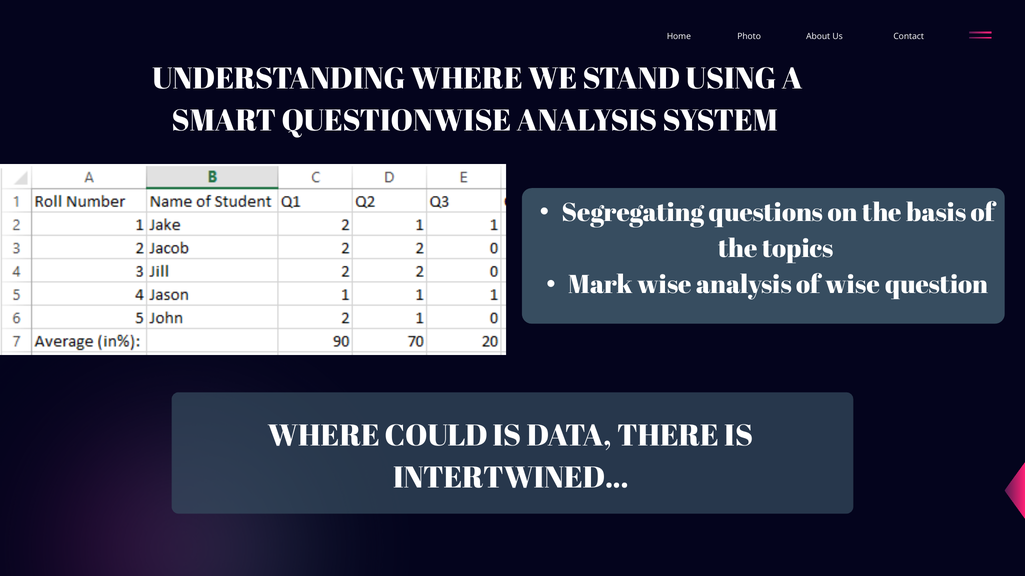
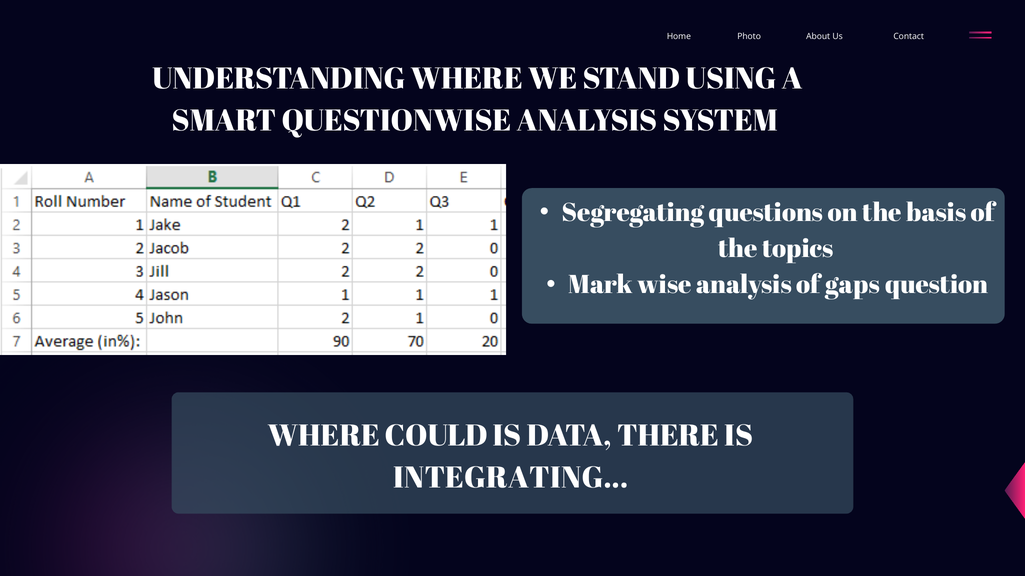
of wise: wise -> gaps
INTERTWINED: INTERTWINED -> INTEGRATING
